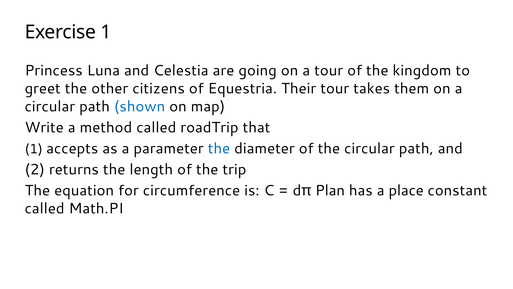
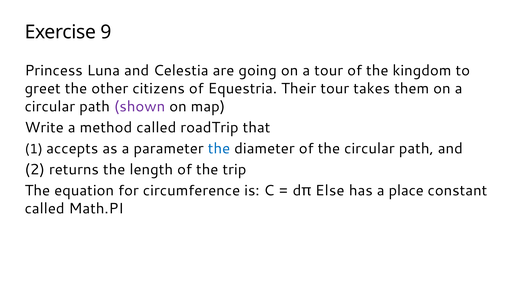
Exercise 1: 1 -> 9
shown colour: blue -> purple
Plan: Plan -> Else
